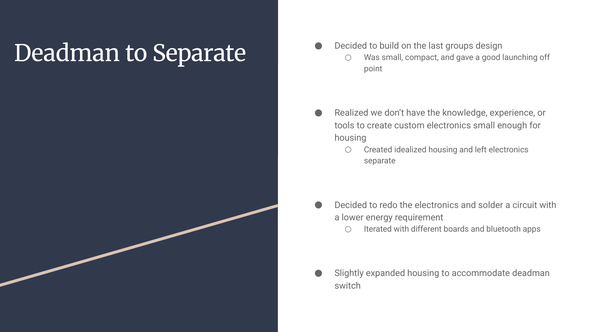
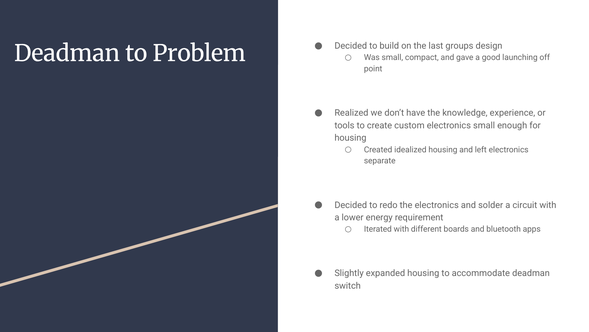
to Separate: Separate -> Problem
